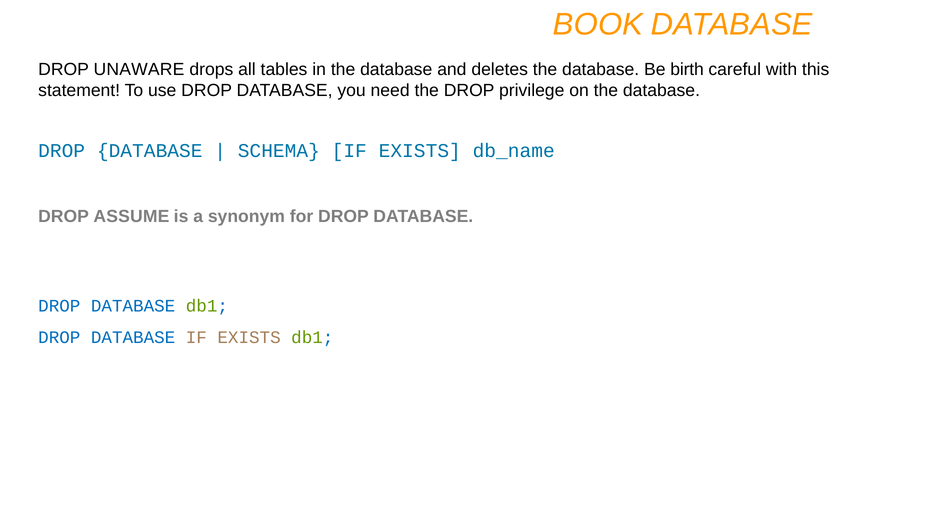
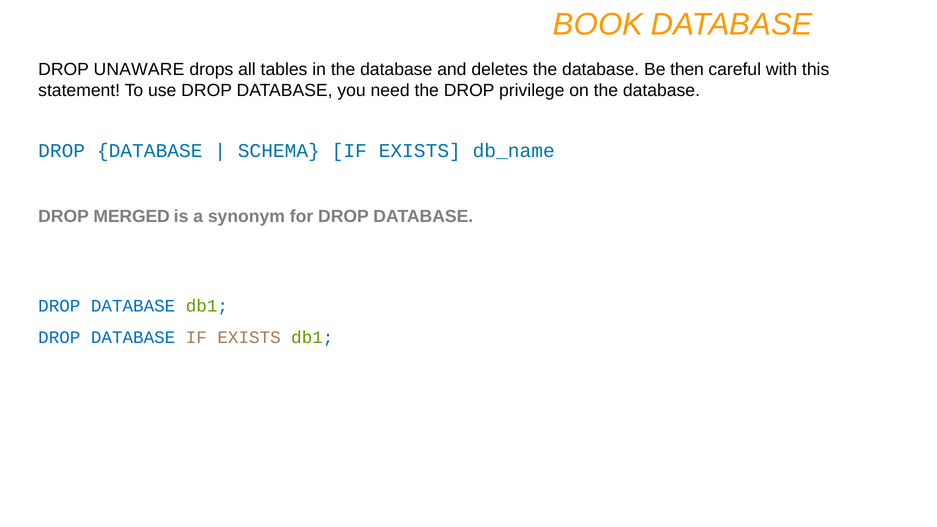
birth: birth -> then
ASSUME: ASSUME -> MERGED
